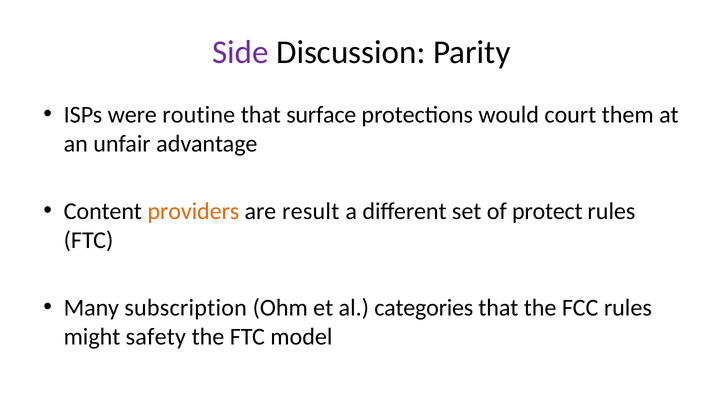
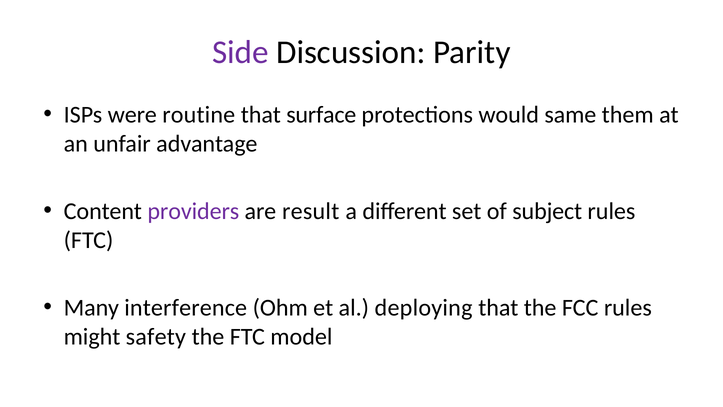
court: court -> same
providers colour: orange -> purple
protect: protect -> subject
subscription: subscription -> interference
categories: categories -> deploying
